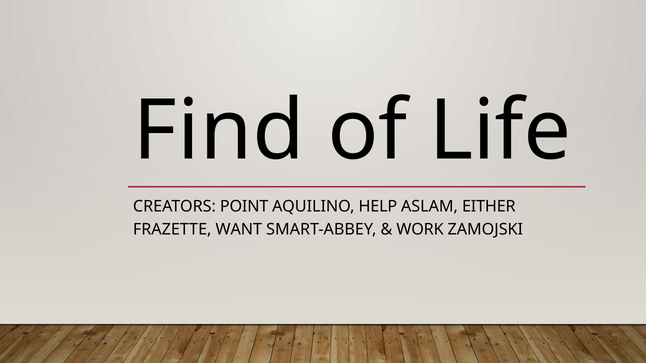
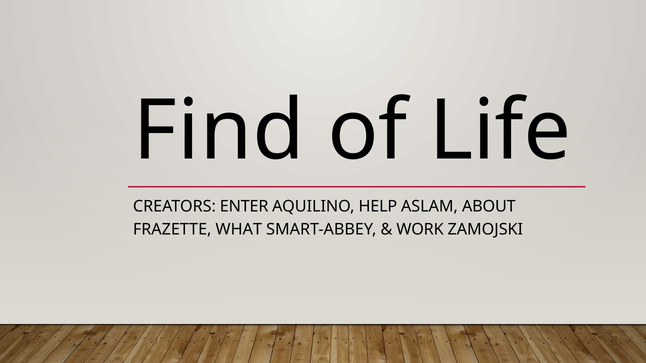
POINT: POINT -> ENTER
EITHER: EITHER -> ABOUT
WANT: WANT -> WHAT
